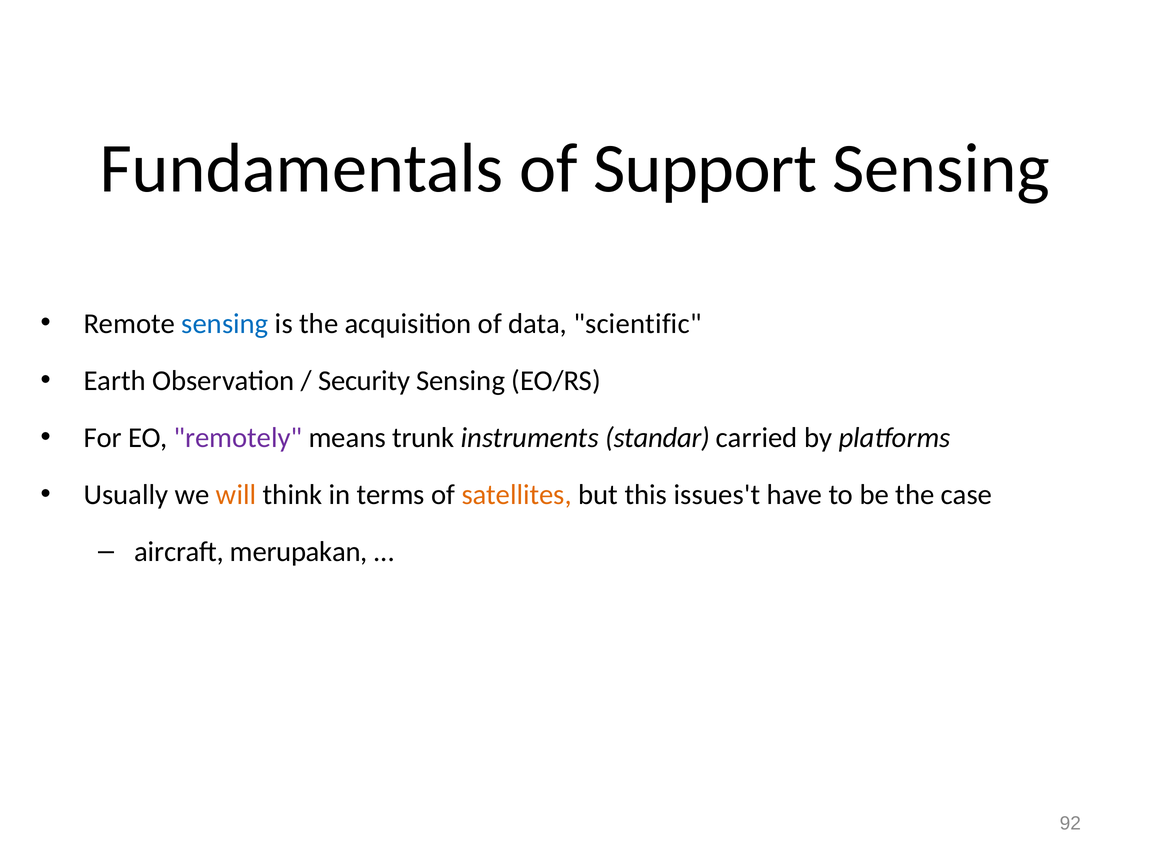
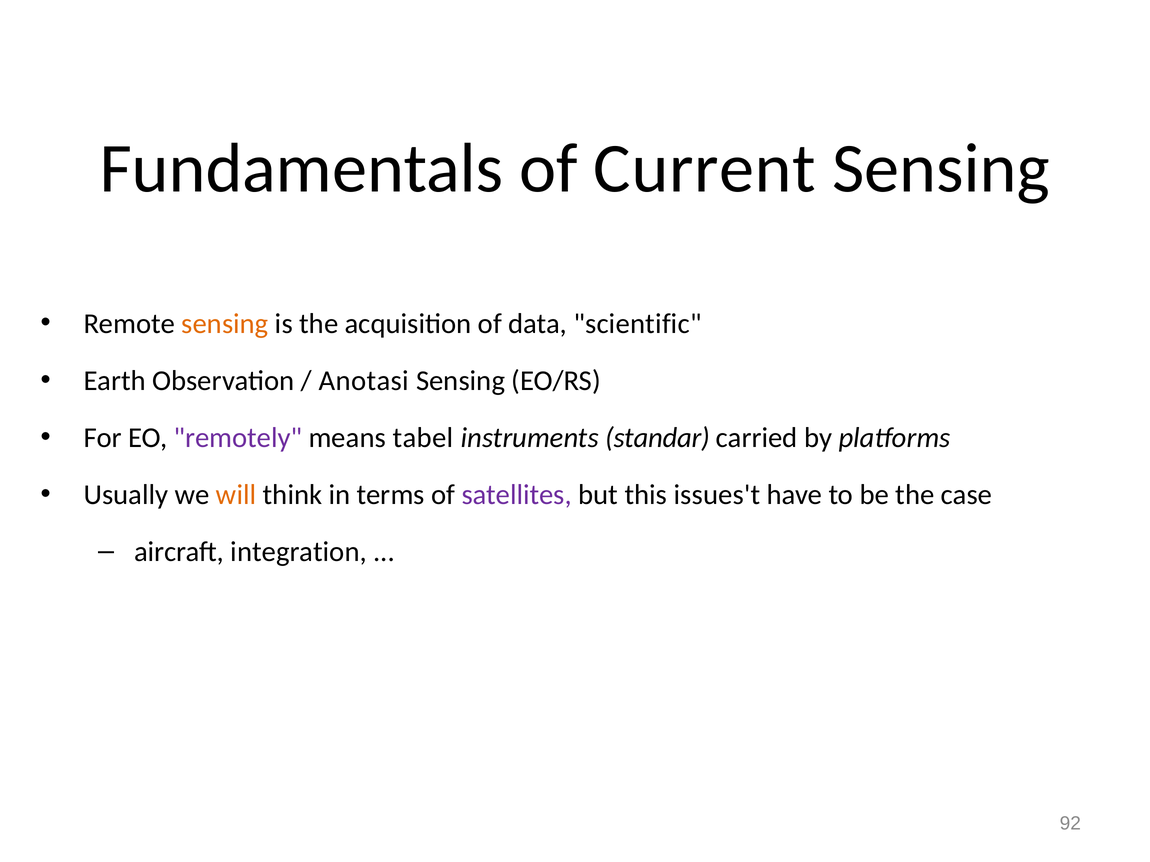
Support: Support -> Current
sensing at (225, 324) colour: blue -> orange
Security: Security -> Anotasi
trunk: trunk -> tabel
satellites colour: orange -> purple
merupakan: merupakan -> integration
